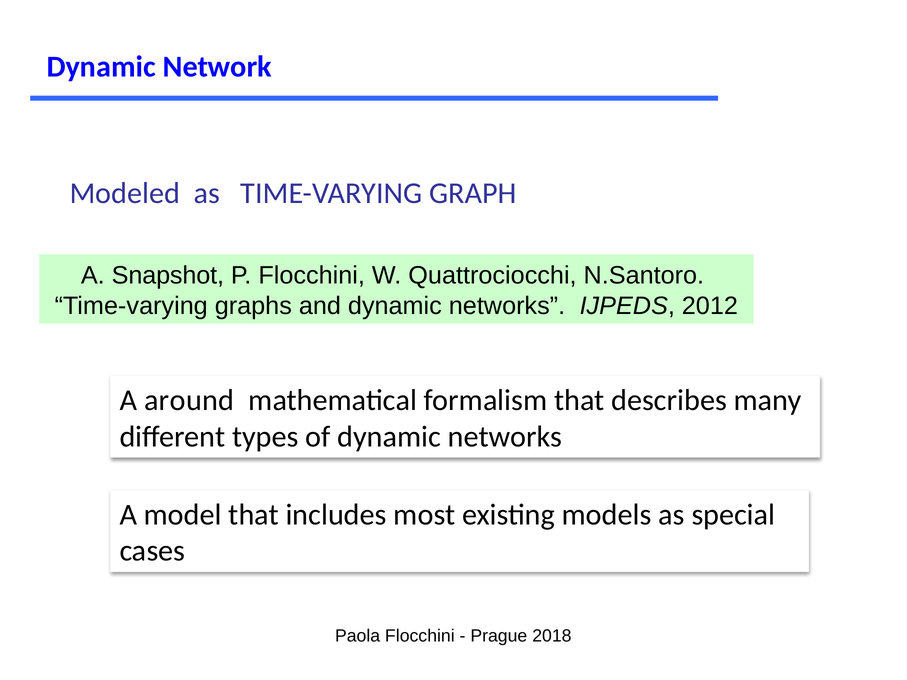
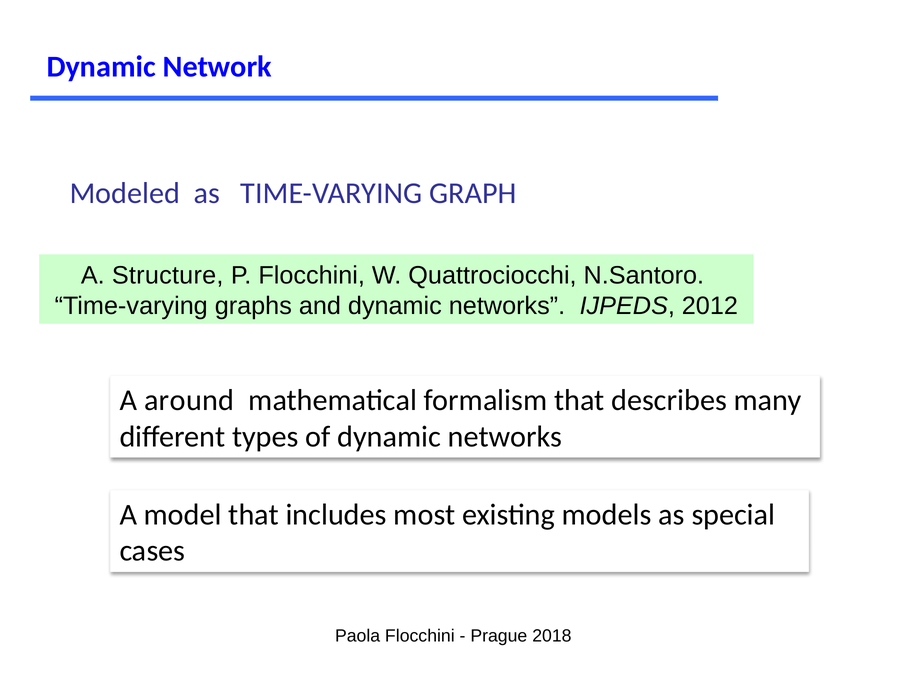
Snapshot: Snapshot -> Structure
